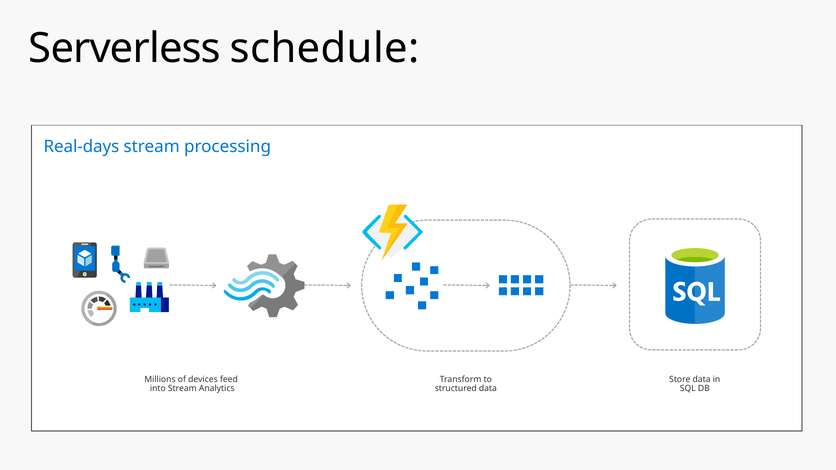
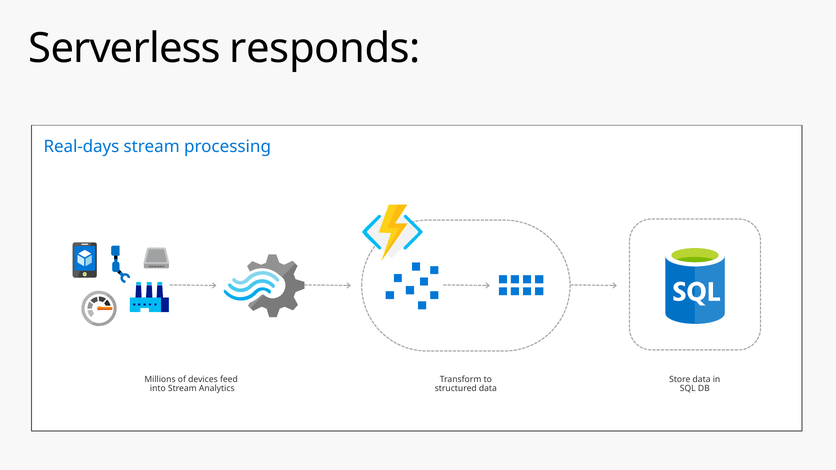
schedule: schedule -> responds
